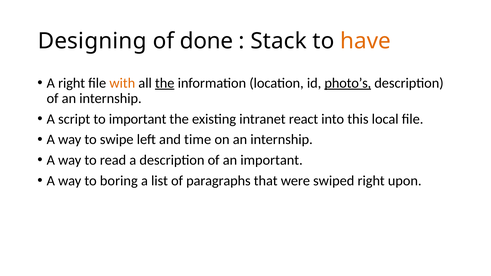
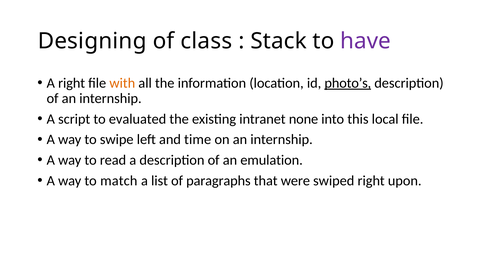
done: done -> class
have colour: orange -> purple
the at (165, 83) underline: present -> none
to important: important -> evaluated
react: react -> none
an important: important -> emulation
boring: boring -> match
